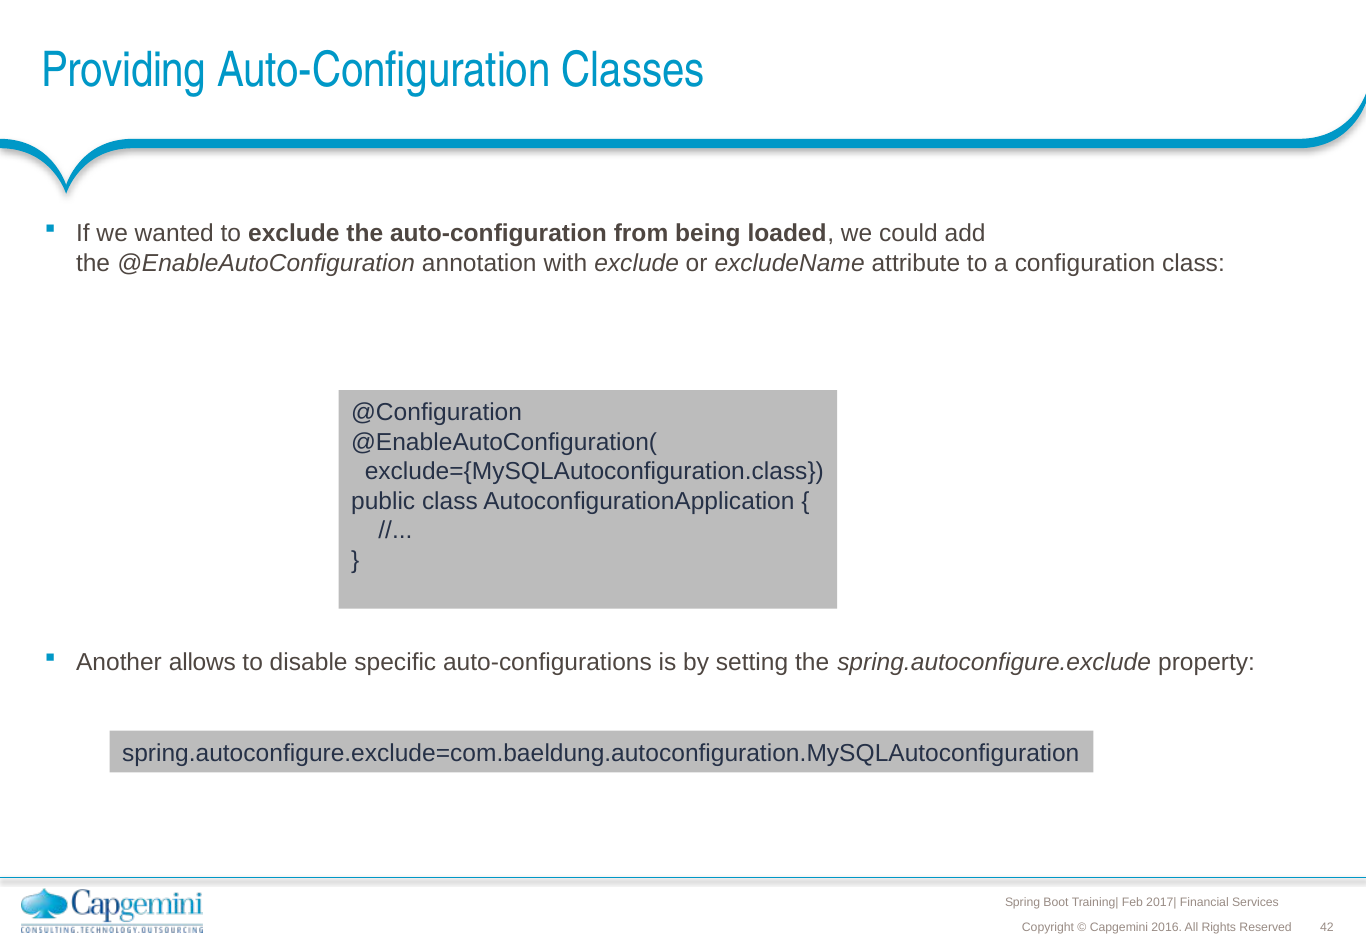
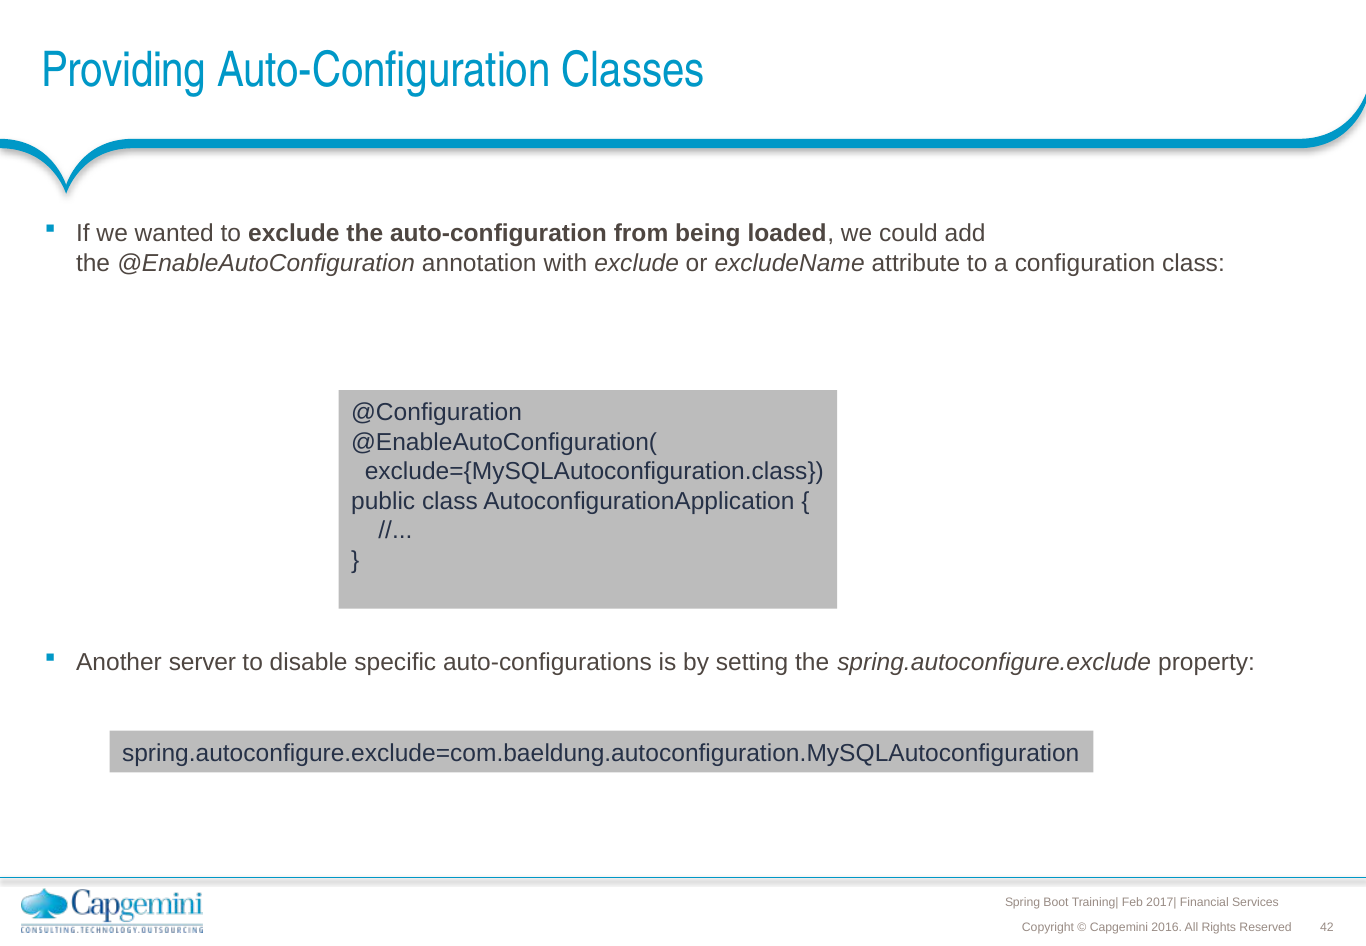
allows: allows -> server
